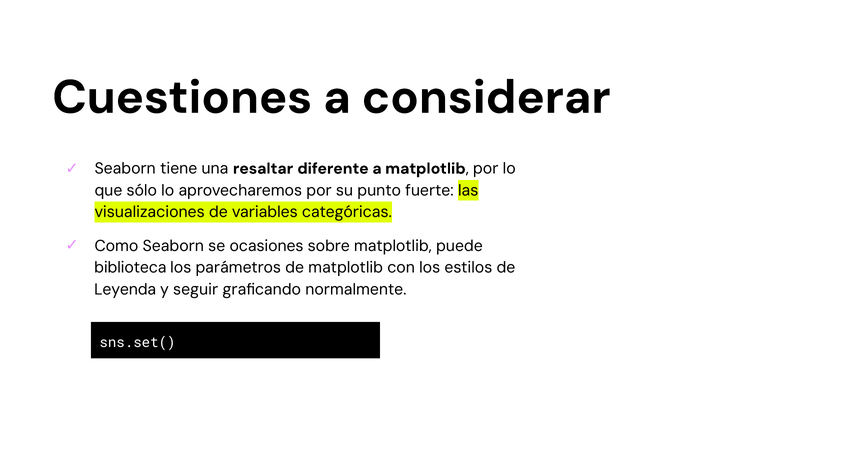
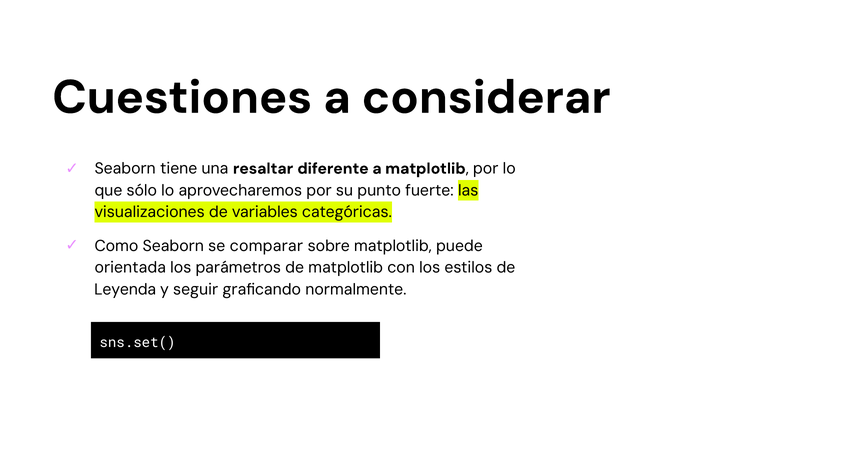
ocasiones: ocasiones -> comparar
biblioteca: biblioteca -> orientada
